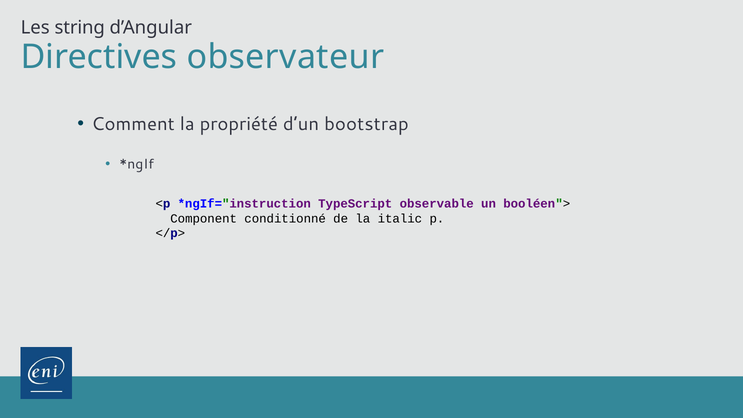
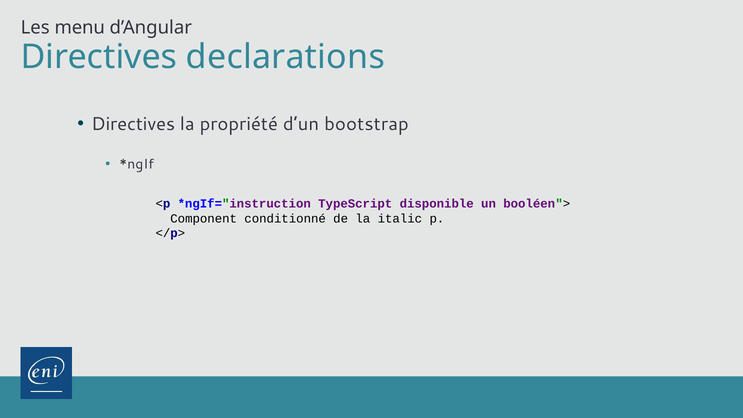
string: string -> menu
observateur: observateur -> declarations
Comment at (133, 124): Comment -> Directives
observable: observable -> disponible
